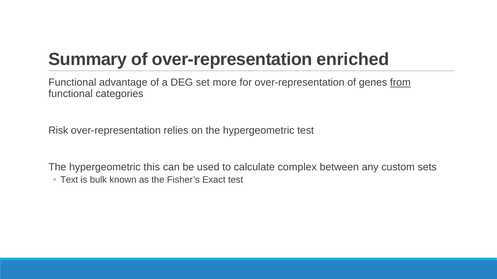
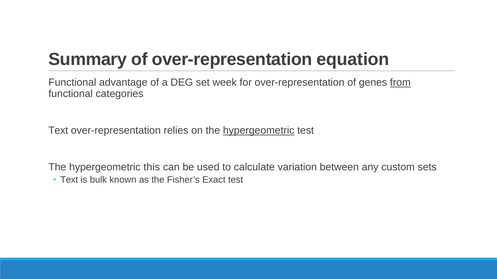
enriched: enriched -> equation
more: more -> week
Risk at (58, 131): Risk -> Text
hypergeometric at (259, 131) underline: none -> present
complex: complex -> variation
